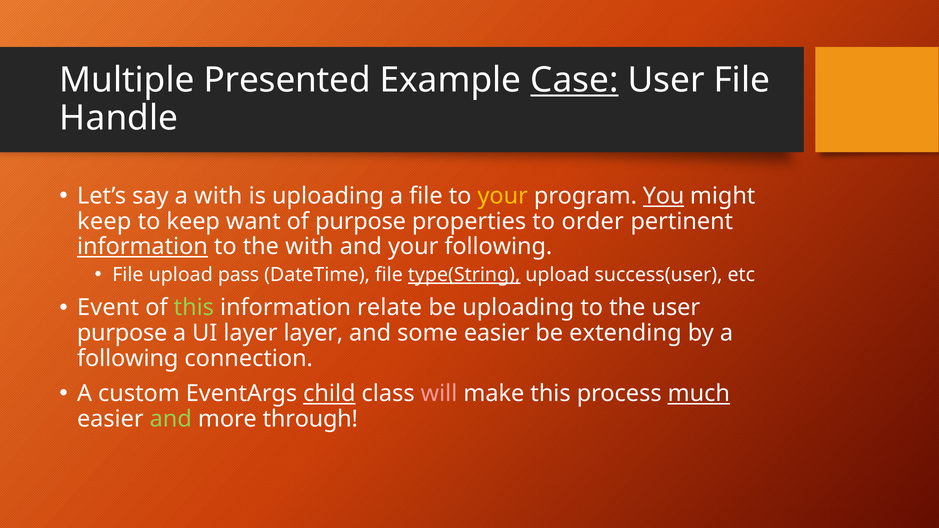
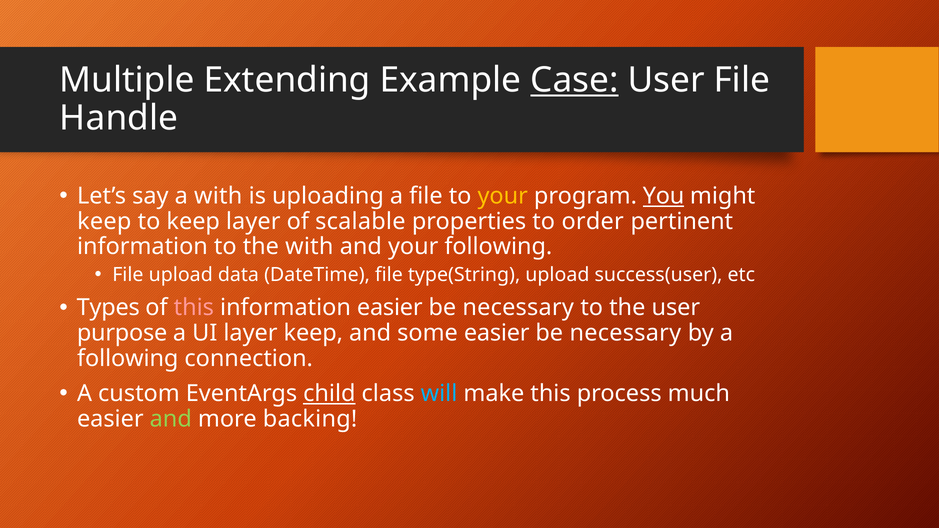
Presented: Presented -> Extending
keep want: want -> layer
of purpose: purpose -> scalable
information at (142, 247) underline: present -> none
pass: pass -> data
type(String underline: present -> none
Event: Event -> Types
this at (194, 308) colour: light green -> pink
information relate: relate -> easier
uploading at (518, 308): uploading -> necessary
layer layer: layer -> keep
extending at (625, 333): extending -> necessary
will colour: pink -> light blue
much underline: present -> none
through: through -> backing
